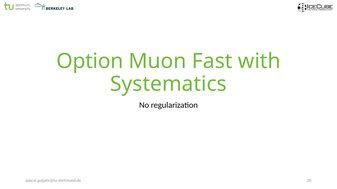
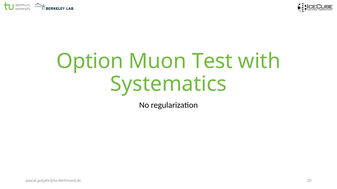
Fast: Fast -> Test
